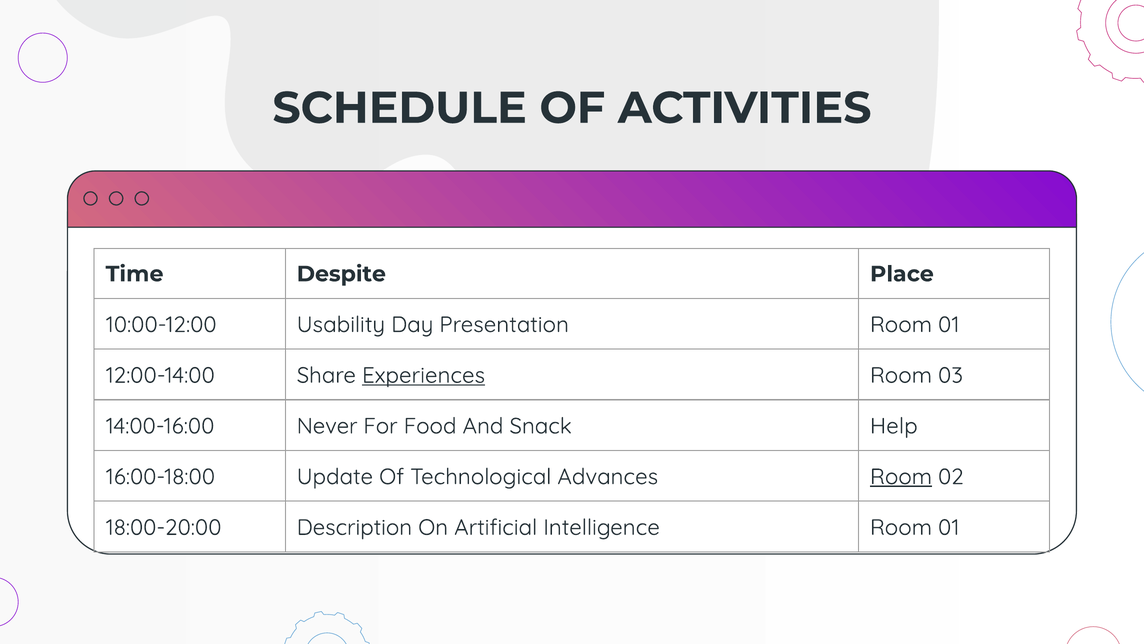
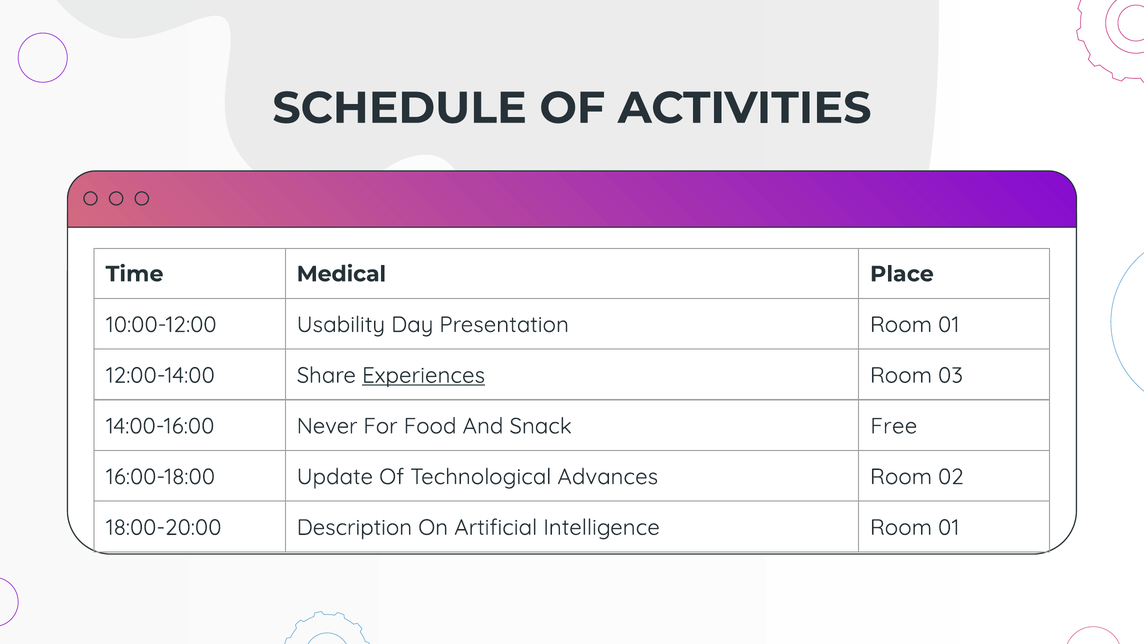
Despite: Despite -> Medical
Help: Help -> Free
Room at (901, 476) underline: present -> none
